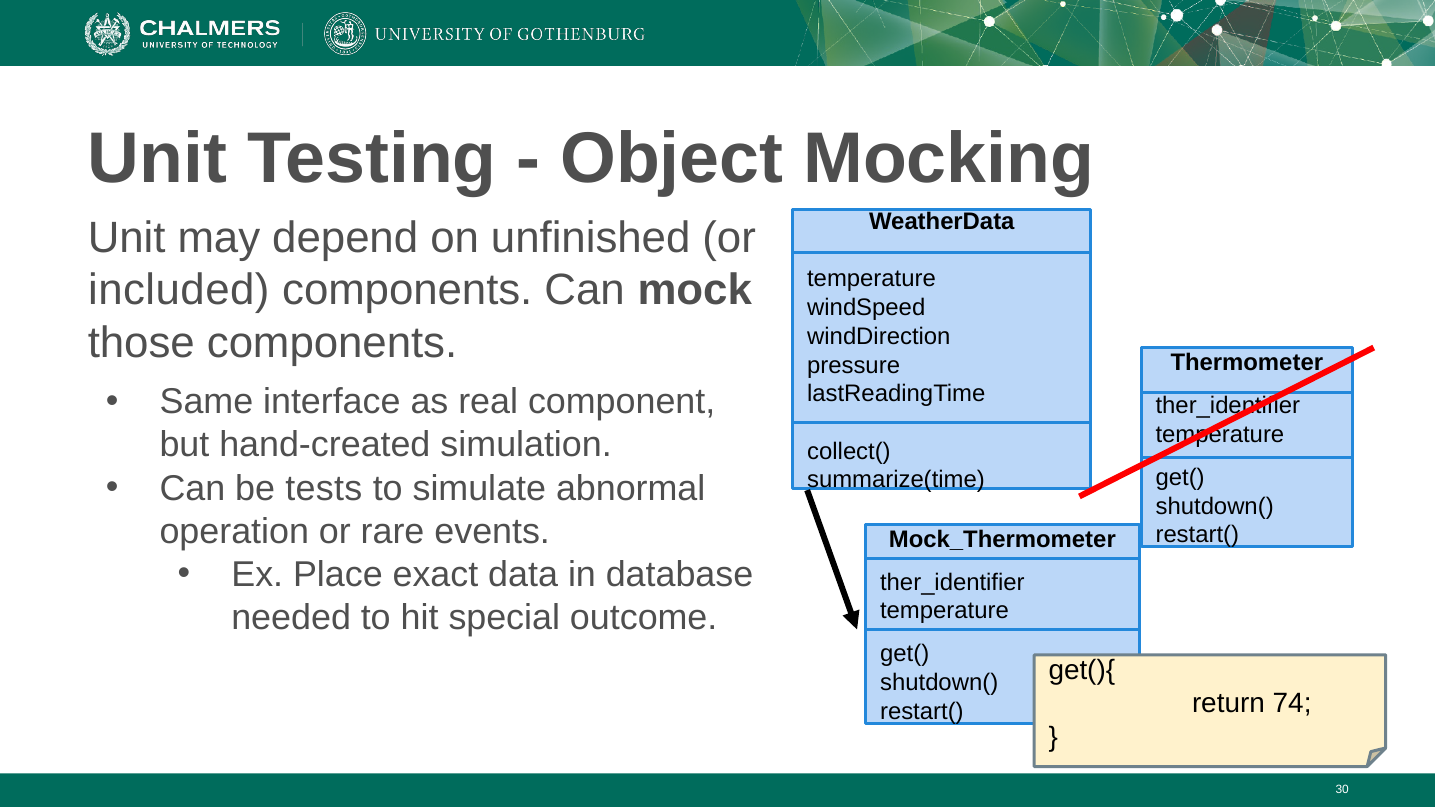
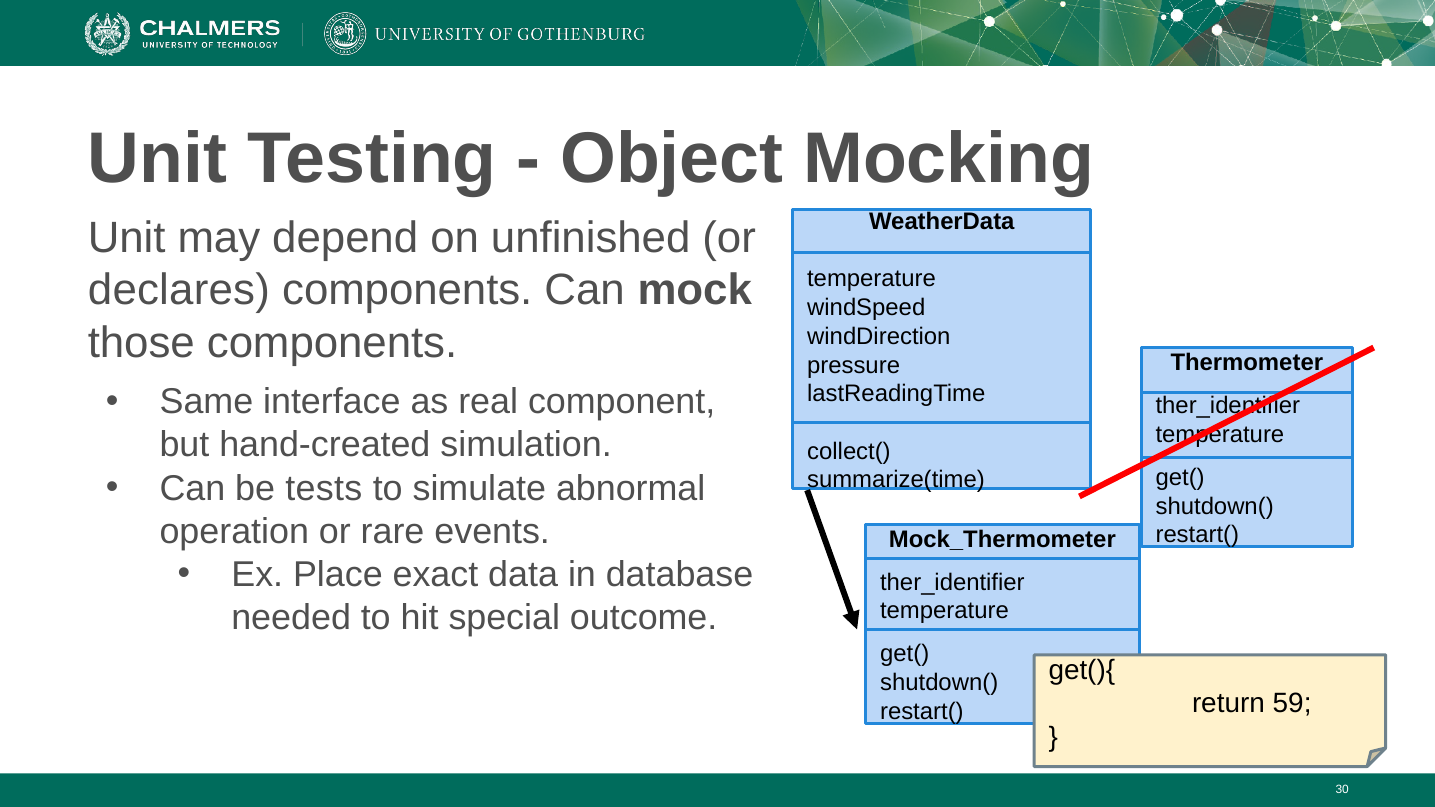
included: included -> declares
74: 74 -> 59
